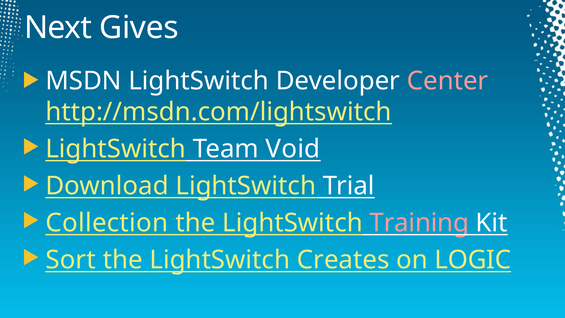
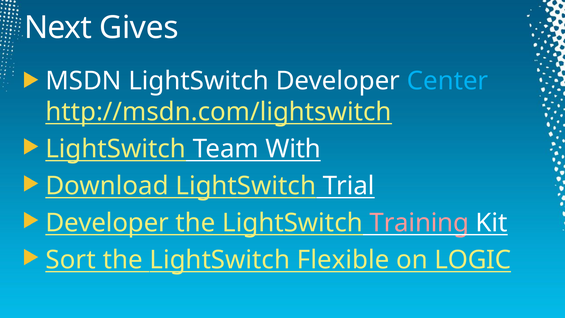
Center colour: pink -> light blue
Void: Void -> With
Collection at (107, 223): Collection -> Developer
Creates: Creates -> Flexible
